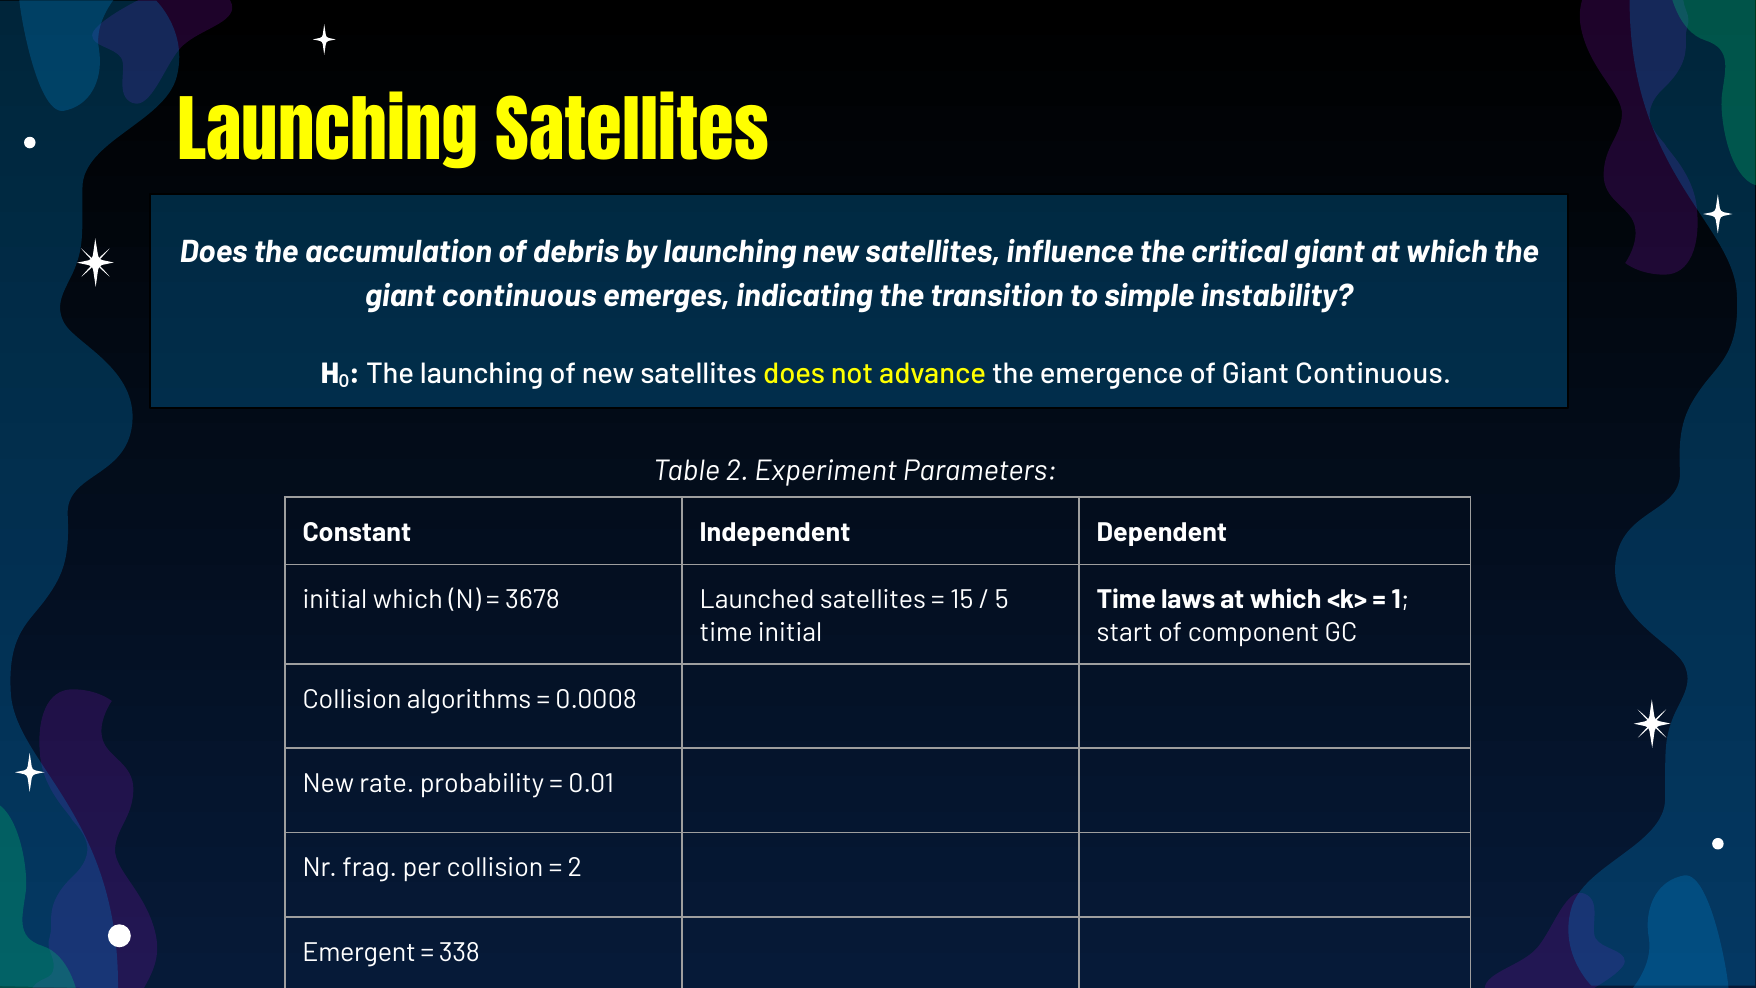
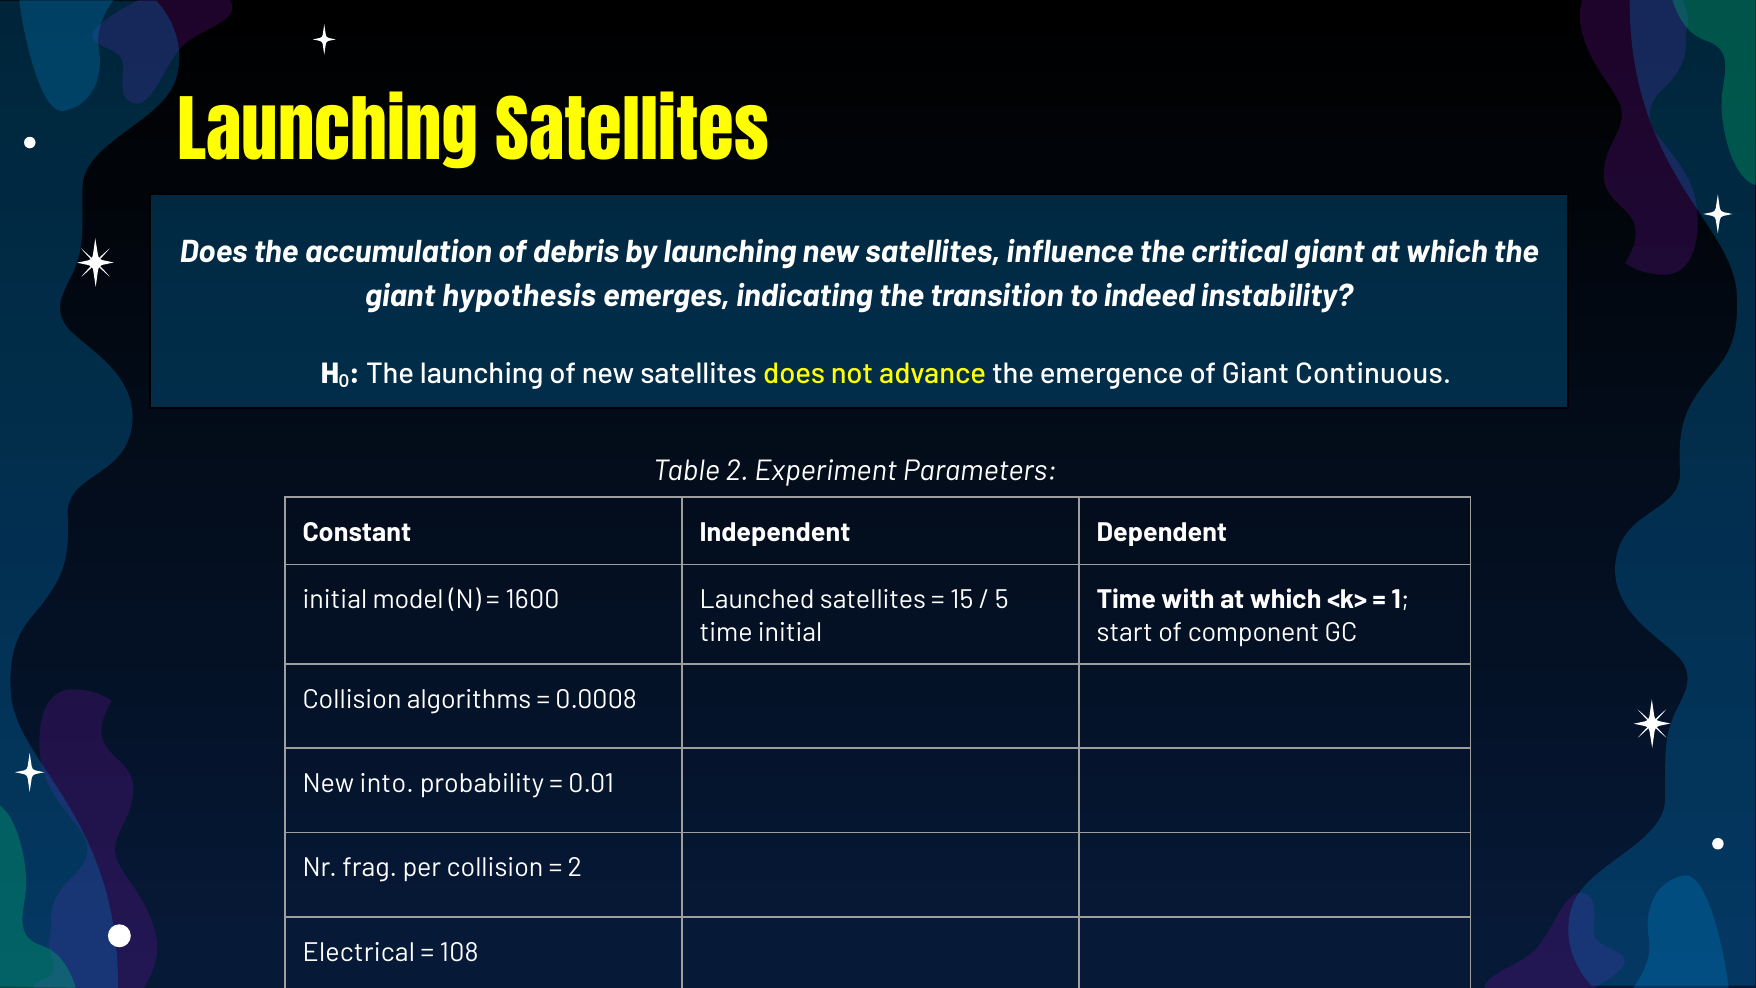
continuous at (519, 296): continuous -> hypothesis
simple: simple -> indeed
initial which: which -> model
3678: 3678 -> 1600
laws: laws -> with
rate: rate -> into
Emergent: Emergent -> Electrical
338: 338 -> 108
